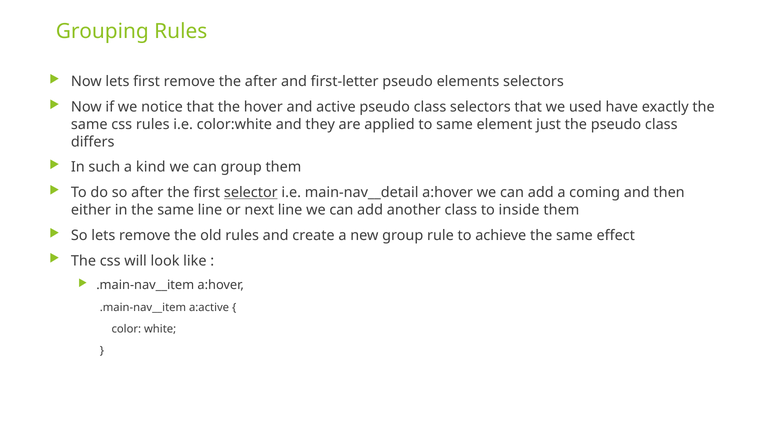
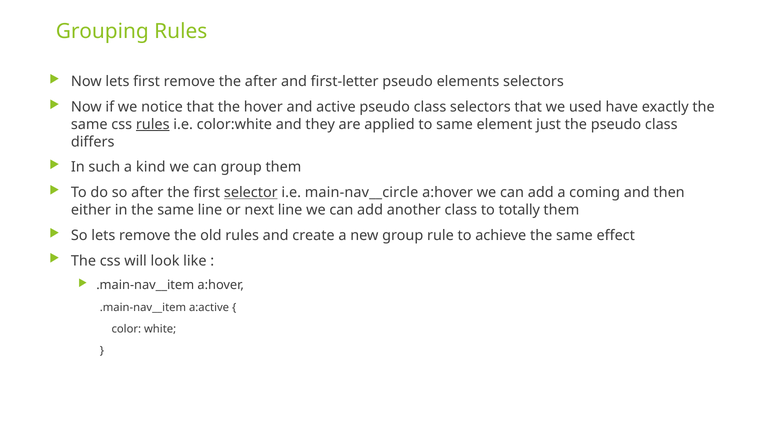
rules at (153, 124) underline: none -> present
main-nav__detail: main-nav__detail -> main-nav__circle
inside: inside -> totally
